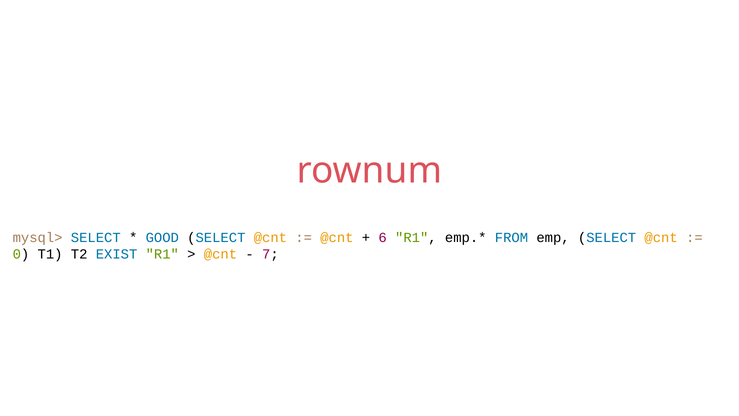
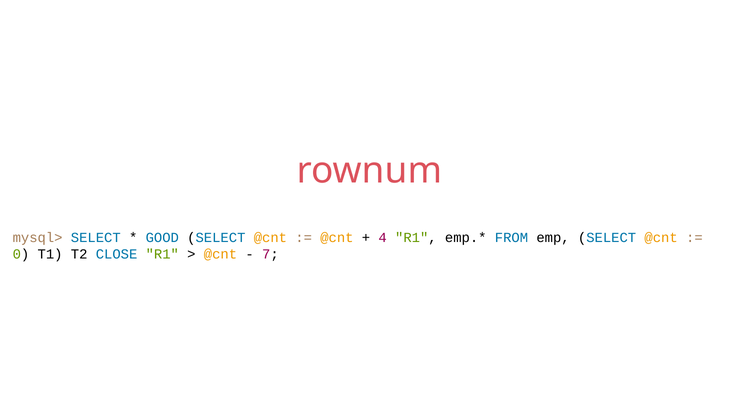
6: 6 -> 4
EXIST: EXIST -> CLOSE
